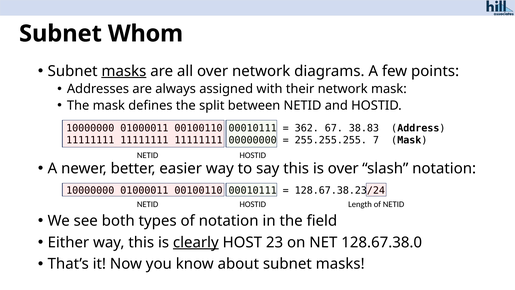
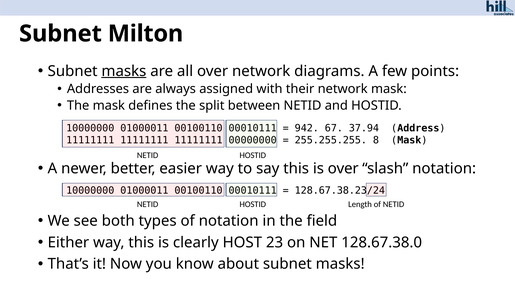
Whom: Whom -> Milton
362: 362 -> 942
38.83: 38.83 -> 37.94
7: 7 -> 8
clearly underline: present -> none
